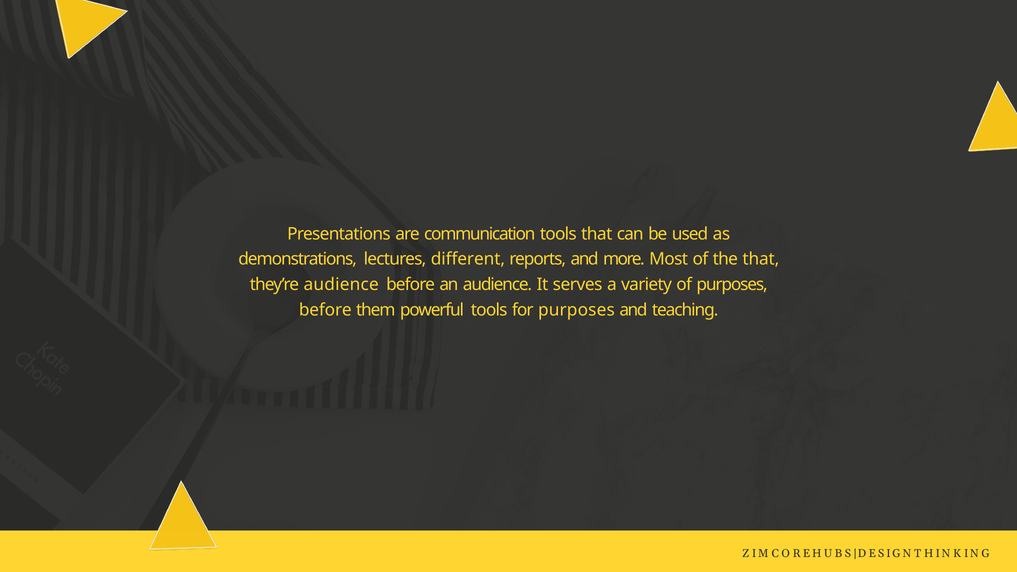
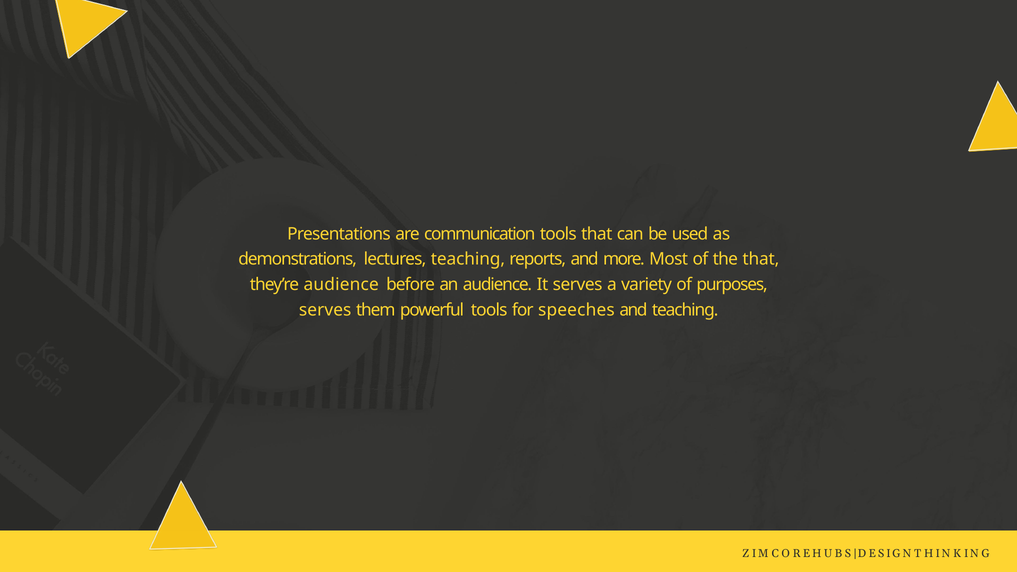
lectures different: different -> teaching
before at (325, 310): before -> serves
for purposes: purposes -> speeches
